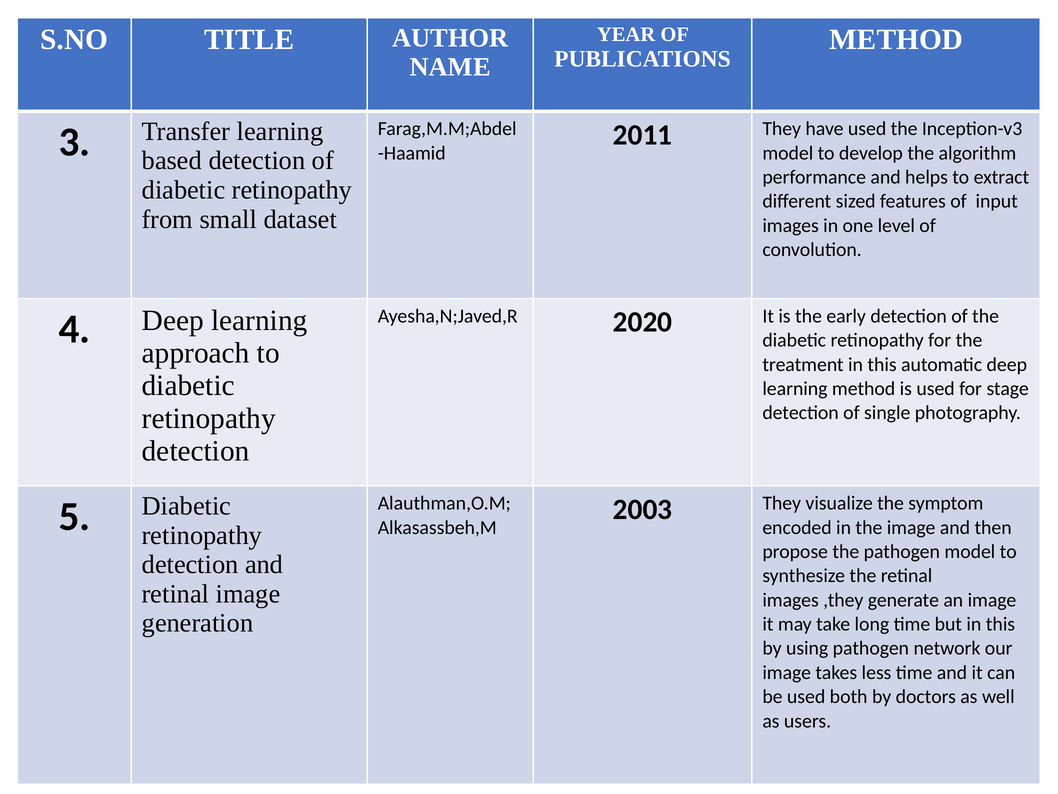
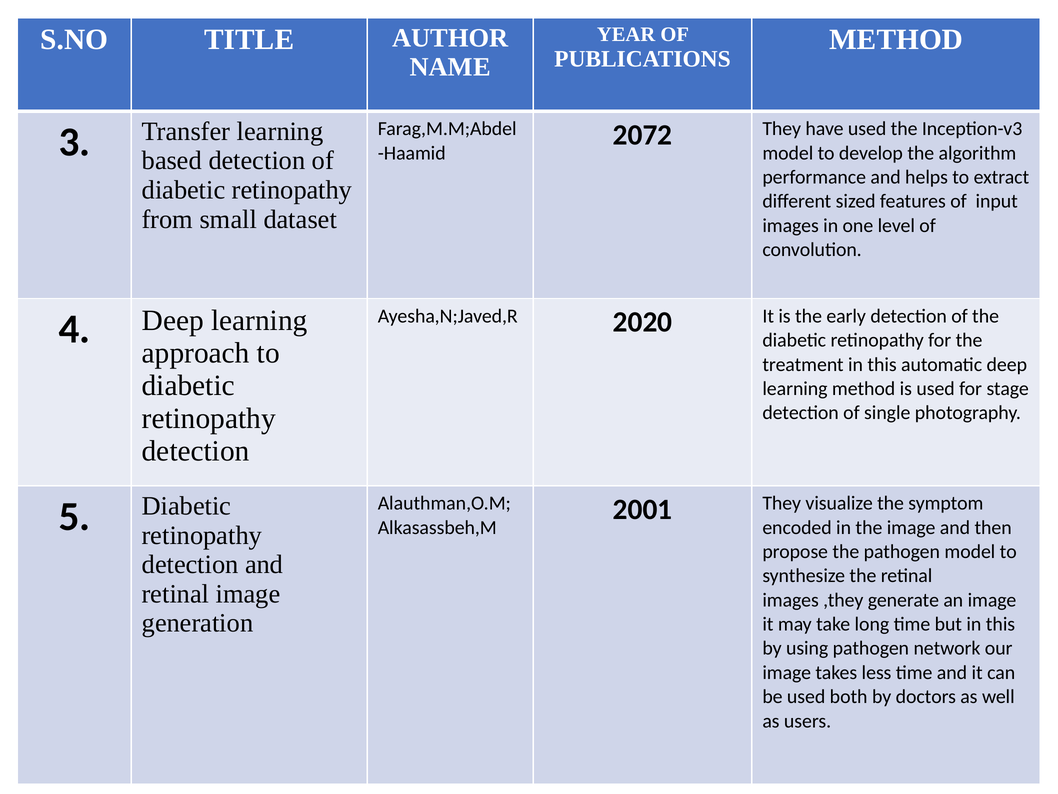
2011: 2011 -> 2072
2003: 2003 -> 2001
